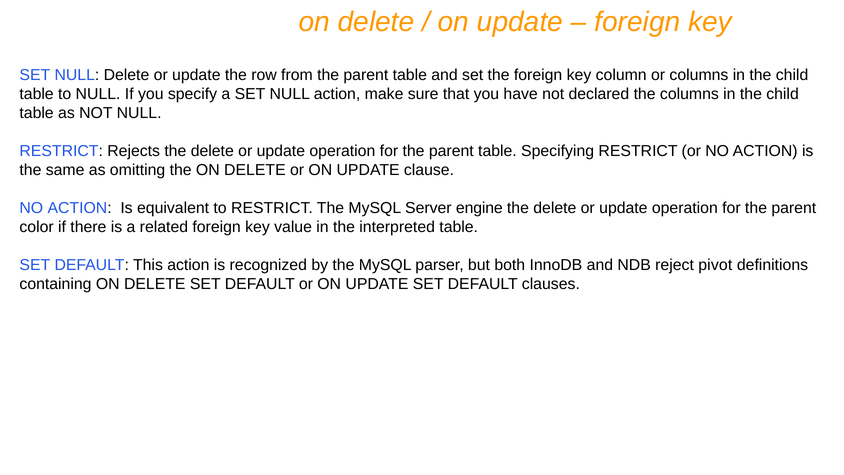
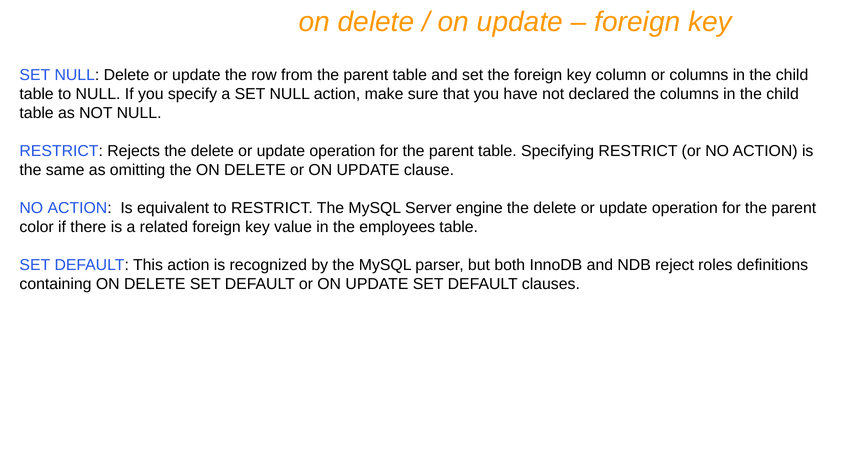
interpreted: interpreted -> employees
pivot: pivot -> roles
